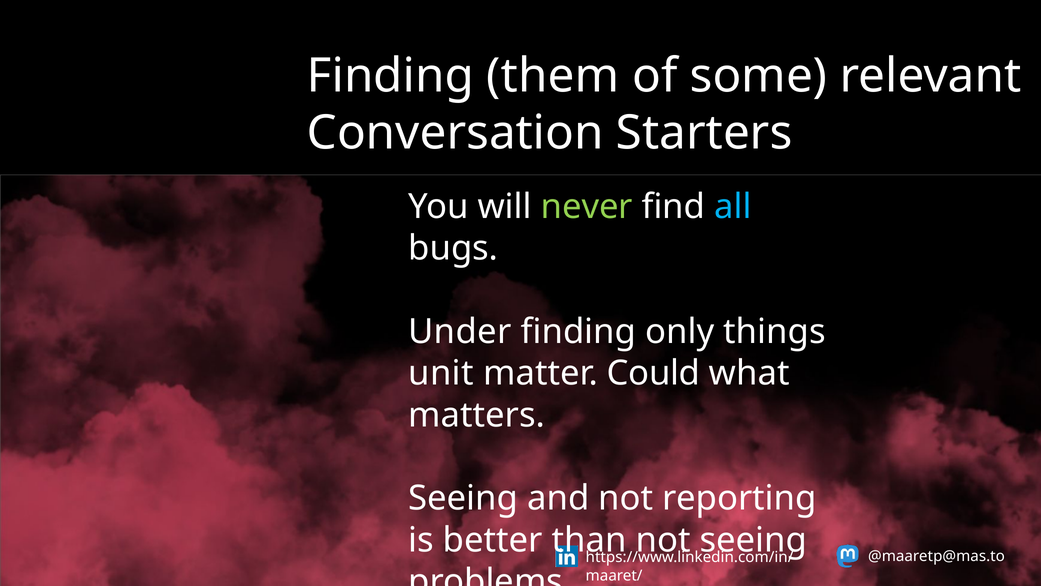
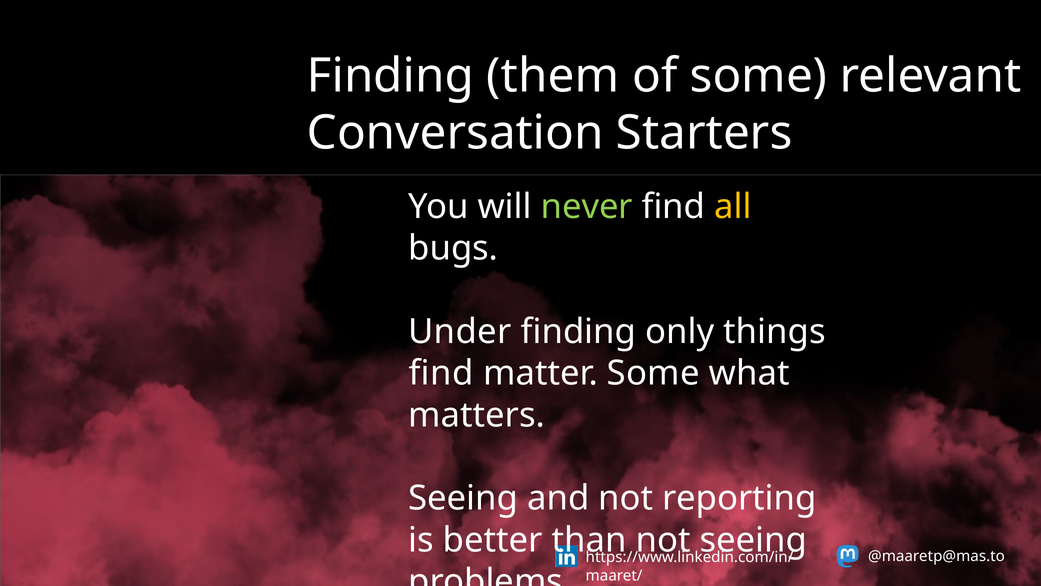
all colour: light blue -> yellow
unit at (441, 373): unit -> find
matter Could: Could -> Some
